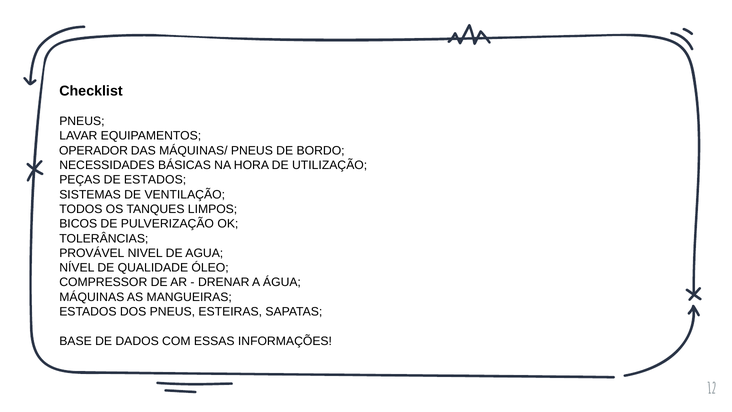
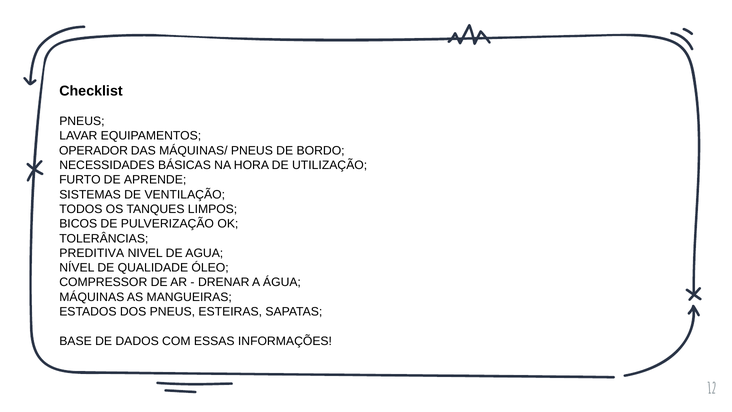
PEÇAS: PEÇAS -> FURTO
DE ESTADOS: ESTADOS -> APRENDE
PROVÁVEL: PROVÁVEL -> PREDITIVA
